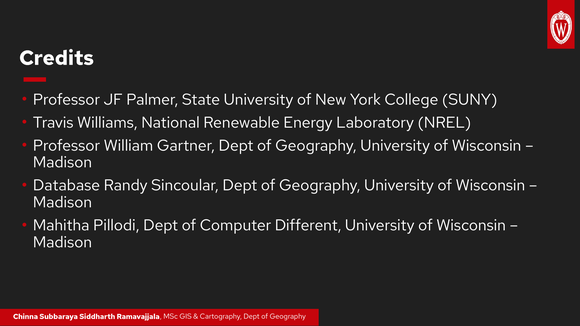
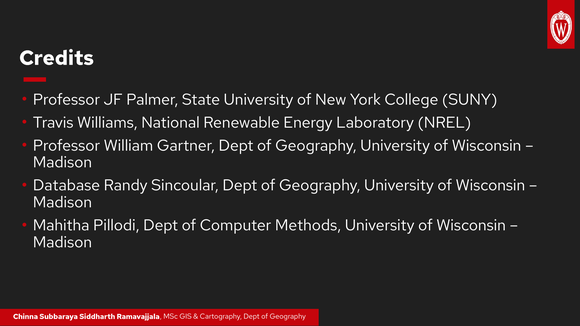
Different: Different -> Methods
